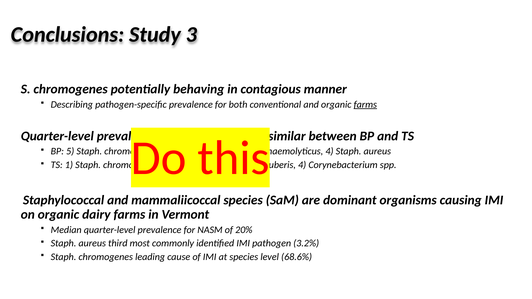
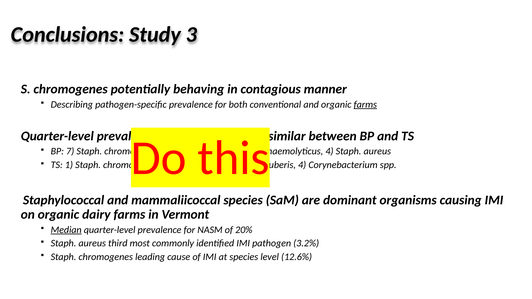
5: 5 -> 7
Median underline: none -> present
68.6%: 68.6% -> 12.6%
